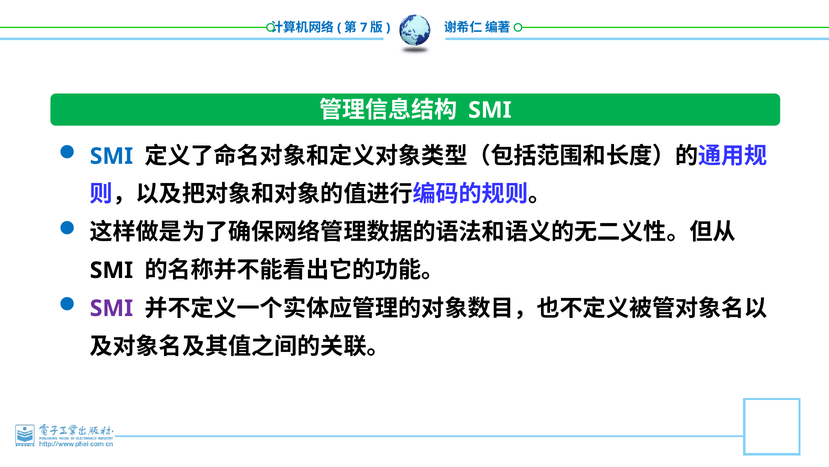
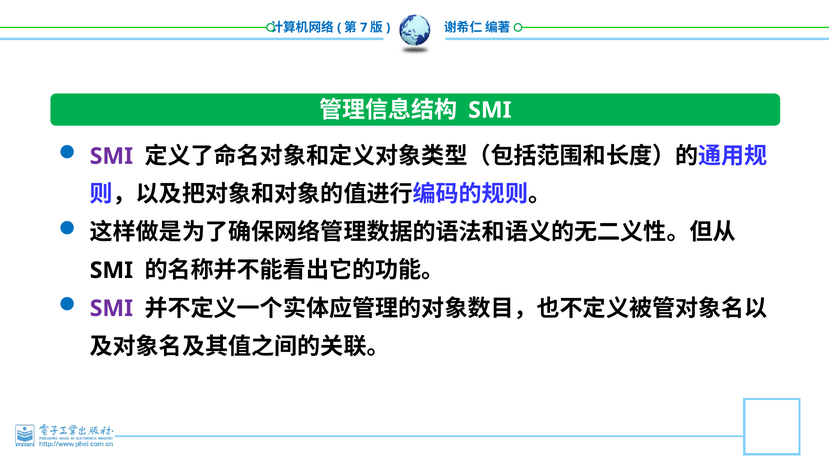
SMI at (111, 156) colour: blue -> purple
